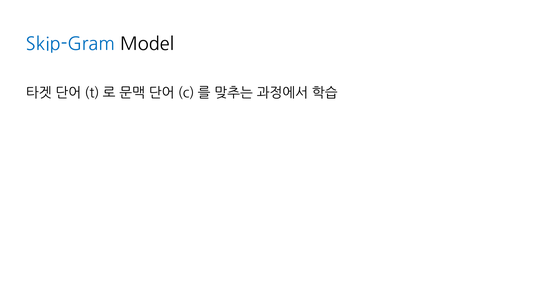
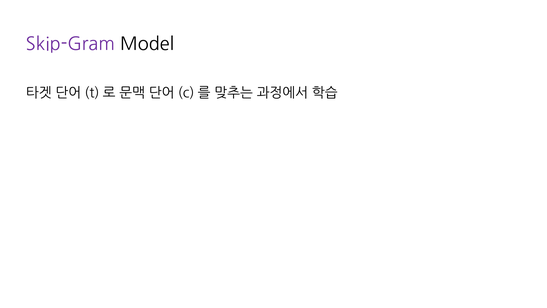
Skip-Gram colour: blue -> purple
